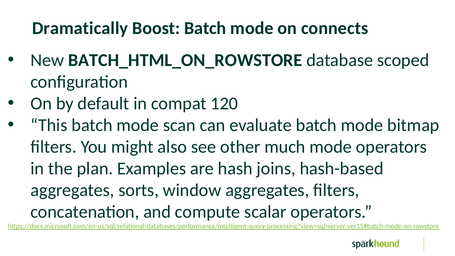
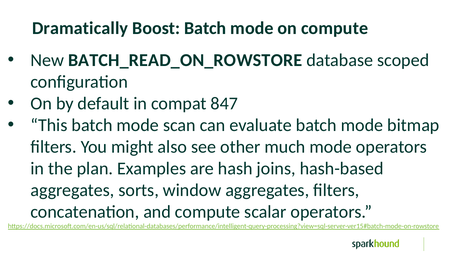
on connects: connects -> compute
BATCH_HTML_ON_ROWSTORE: BATCH_HTML_ON_ROWSTORE -> BATCH_READ_ON_ROWSTORE
120: 120 -> 847
